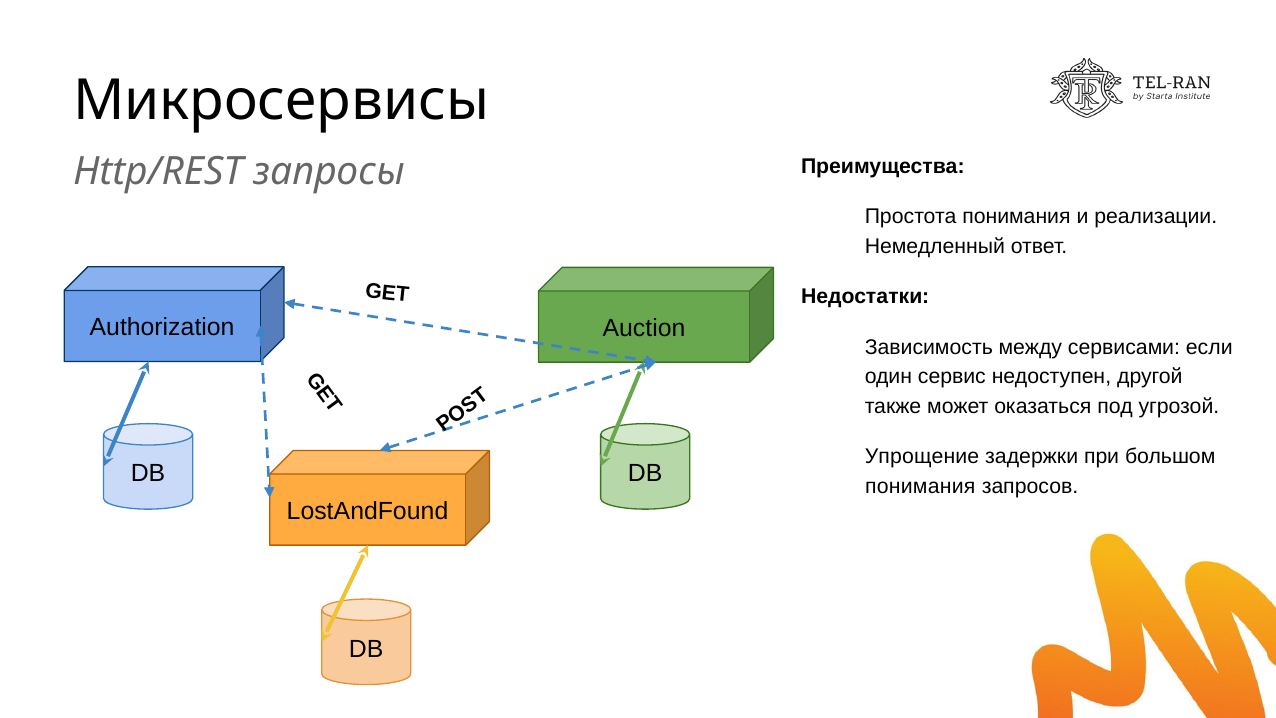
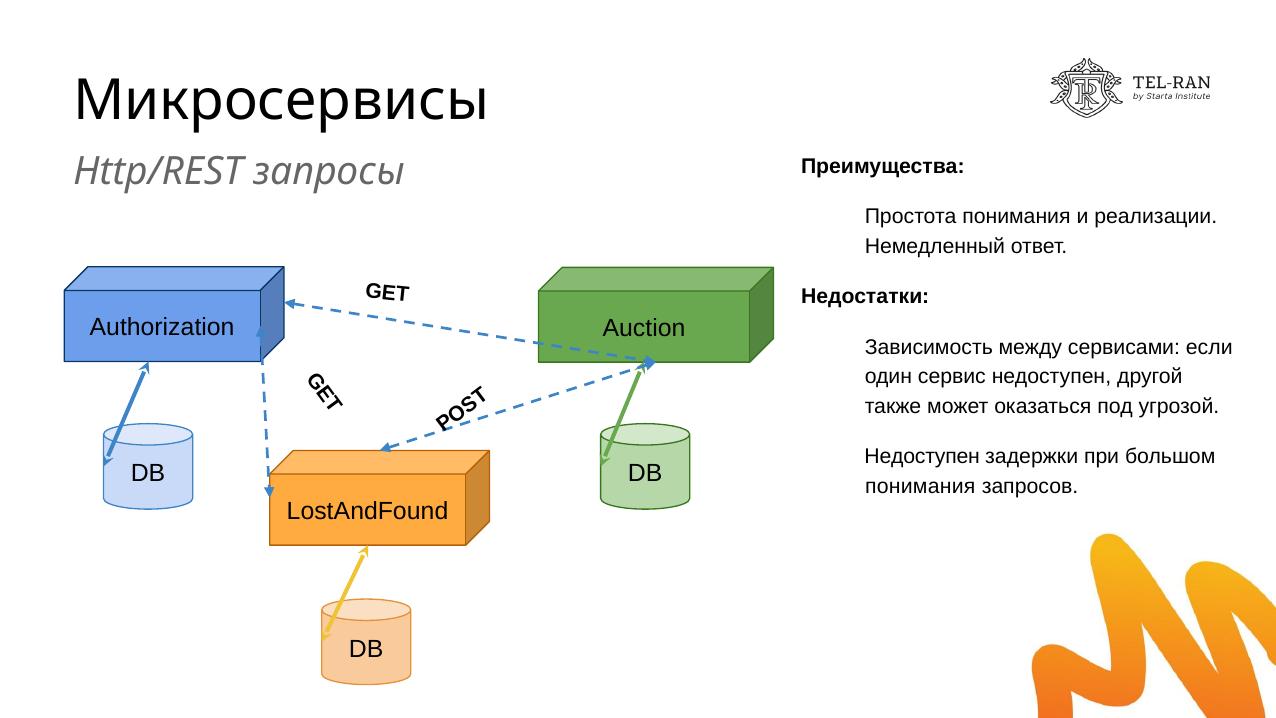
Упрощение at (922, 457): Упрощение -> Недоступен
